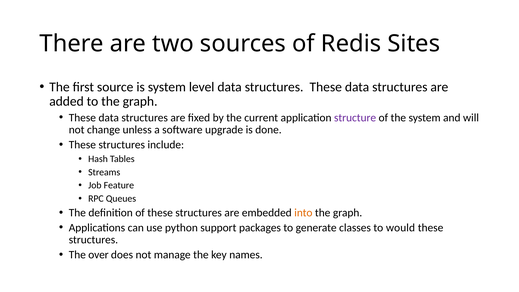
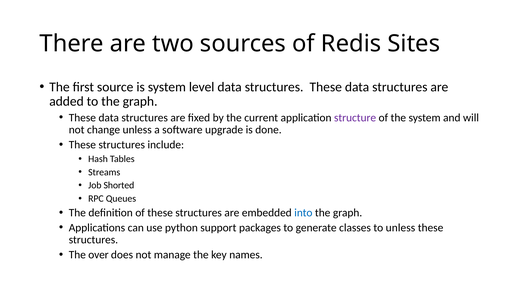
Feature: Feature -> Shorted
into colour: orange -> blue
to would: would -> unless
